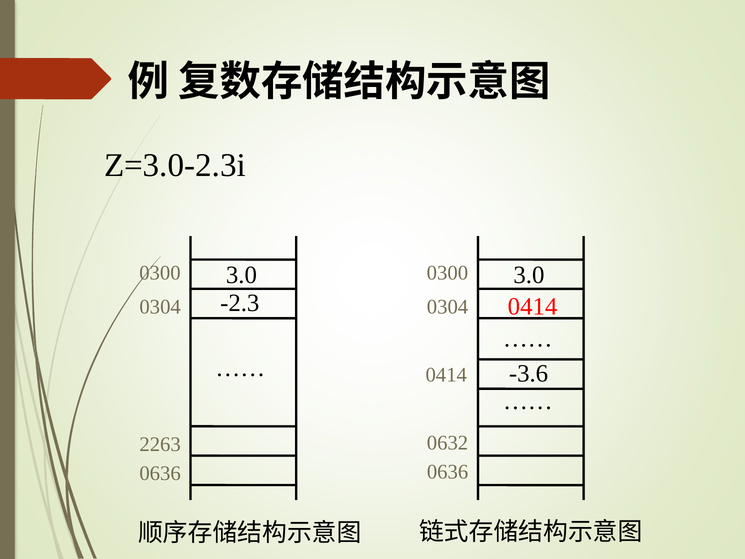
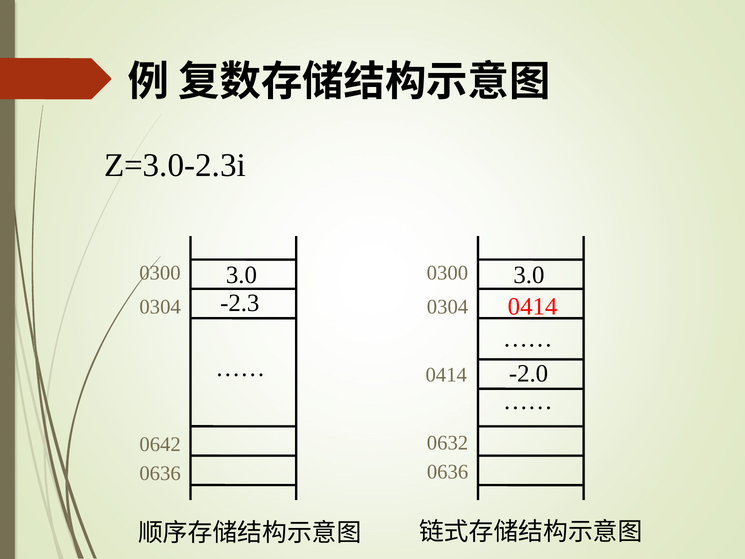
-3.6: -3.6 -> -2.0
2263: 2263 -> 0642
